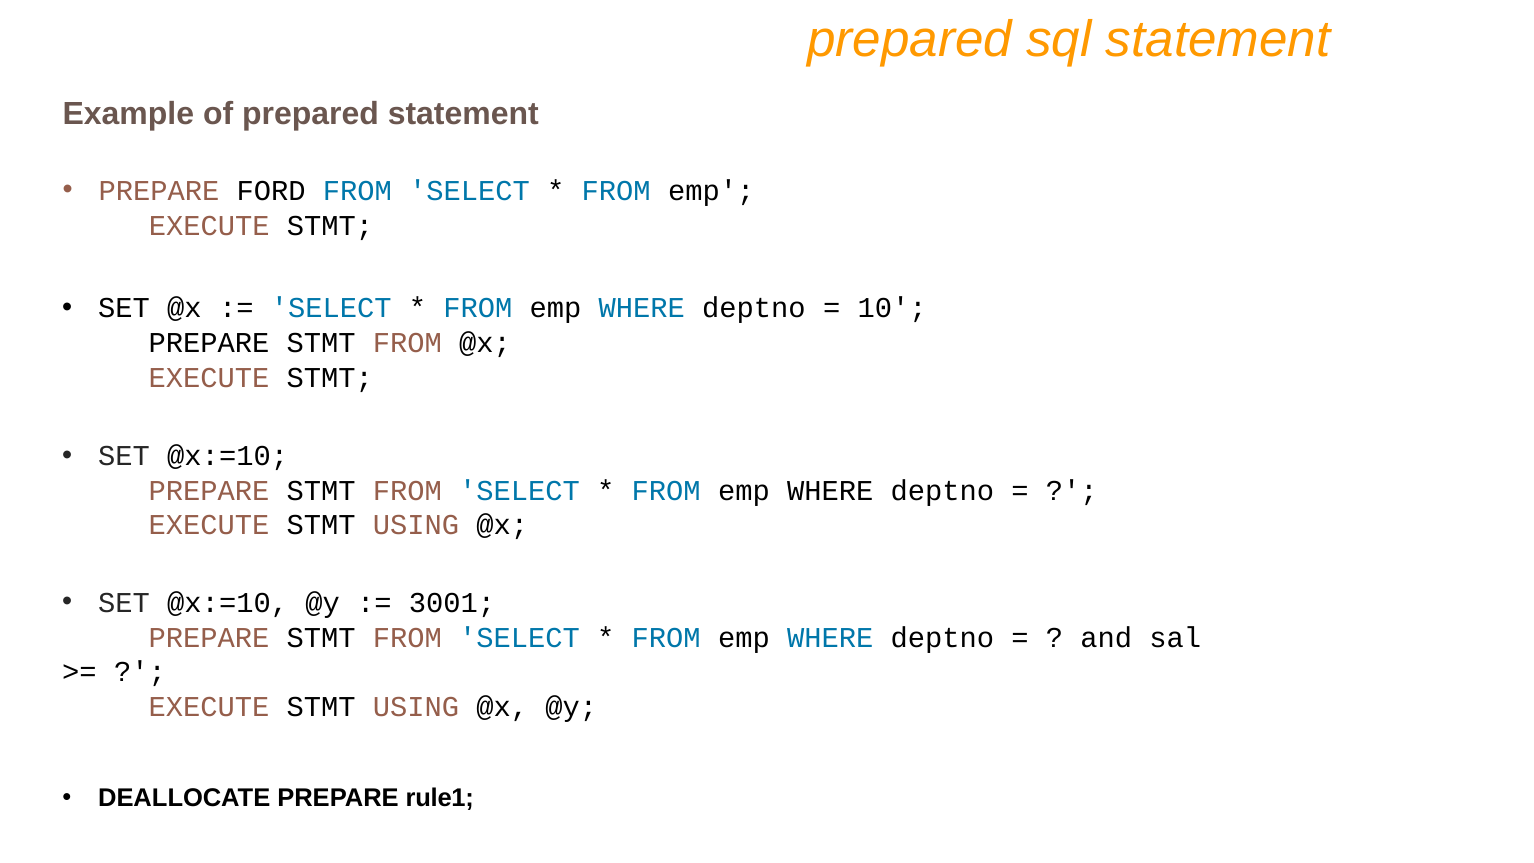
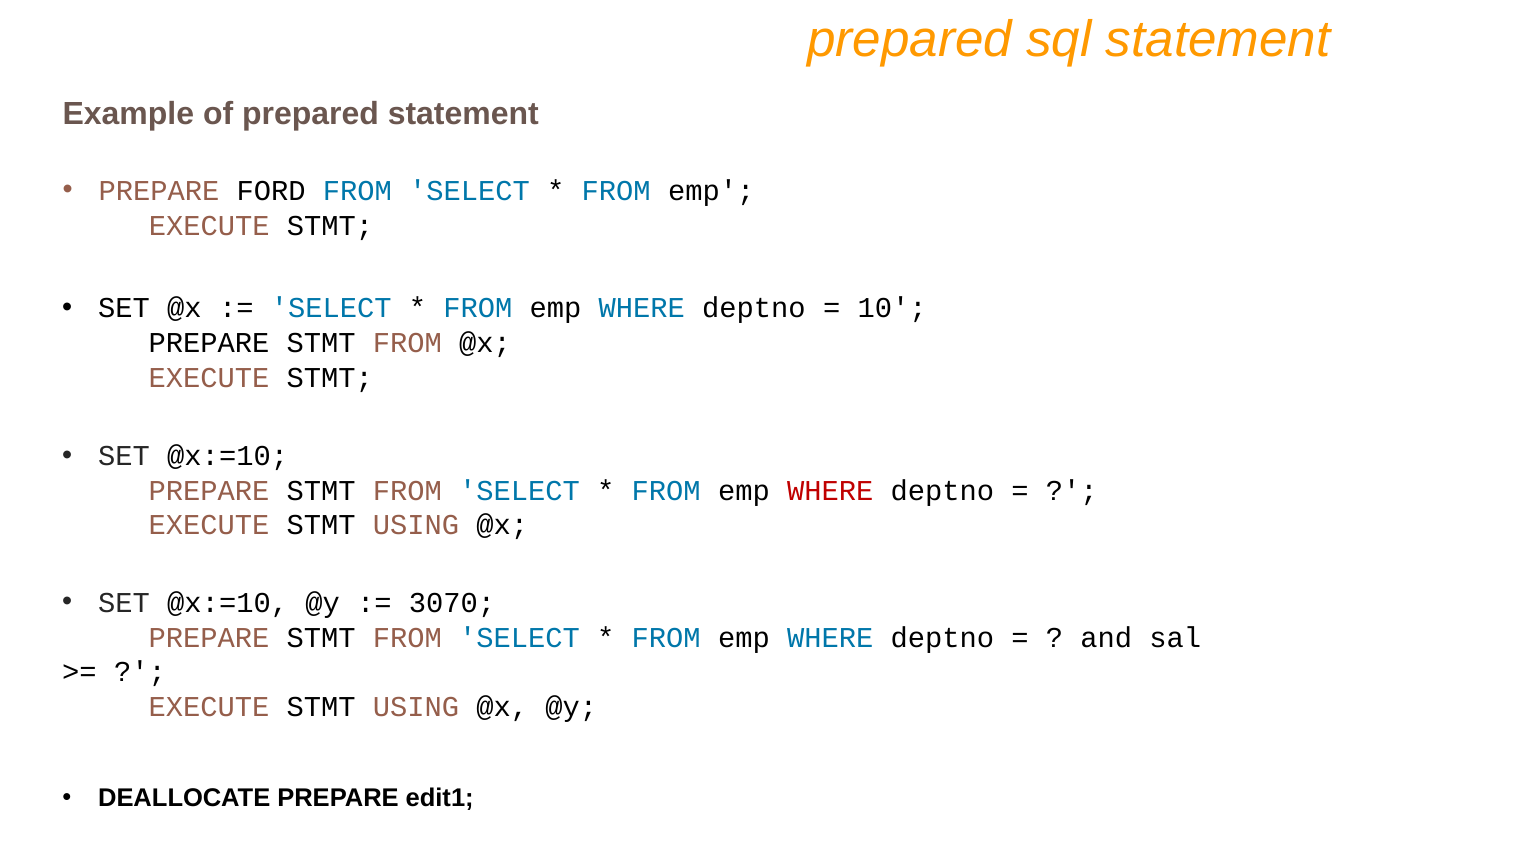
WHERE at (830, 491) colour: black -> red
3001: 3001 -> 3070
rule1: rule1 -> edit1
